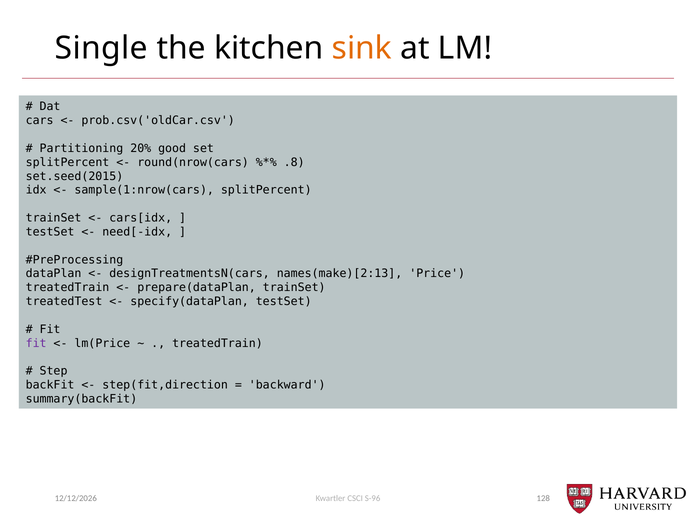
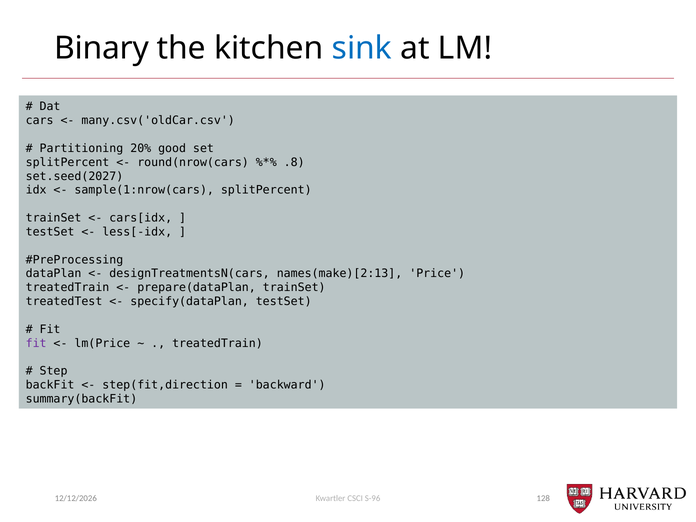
Single: Single -> Binary
sink colour: orange -> blue
prob.csv('oldCar.csv: prob.csv('oldCar.csv -> many.csv('oldCar.csv
set.seed(2015: set.seed(2015 -> set.seed(2027
need[-idx: need[-idx -> less[-idx
